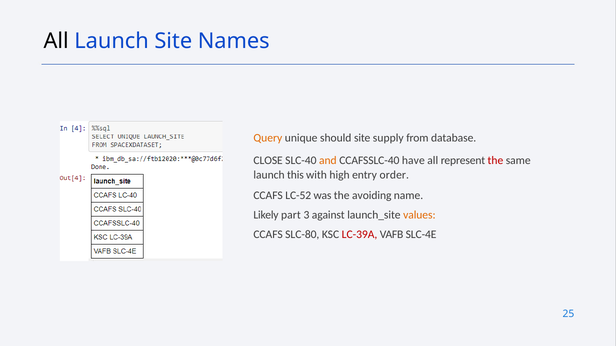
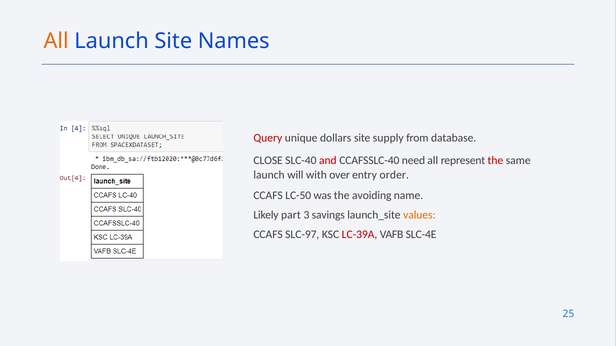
All at (56, 41) colour: black -> orange
Query colour: orange -> red
should: should -> dollars
and colour: orange -> red
have: have -> need
this: this -> will
high: high -> over
LC-52: LC-52 -> LC-50
against: against -> savings
SLC-80: SLC-80 -> SLC-97
